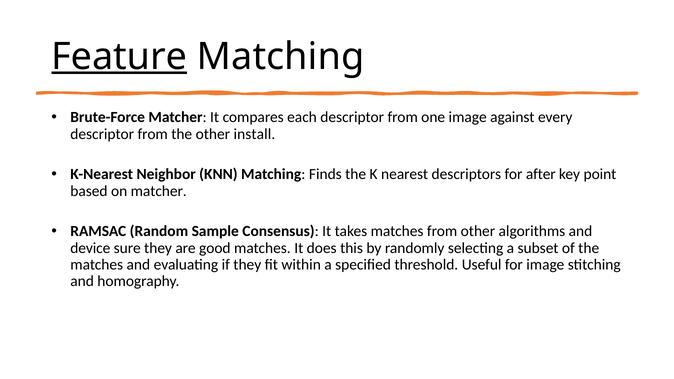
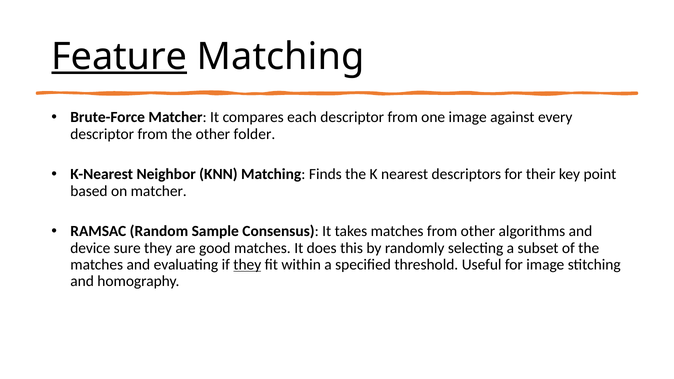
install: install -> folder
after: after -> their
they at (247, 265) underline: none -> present
